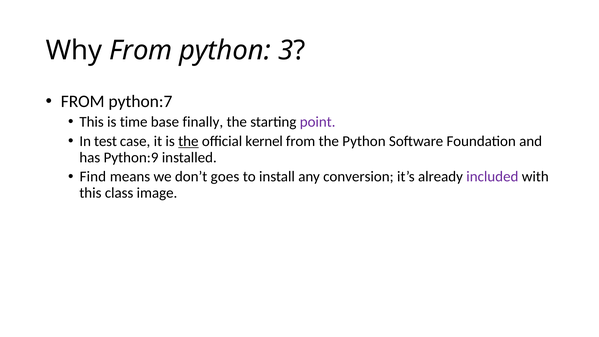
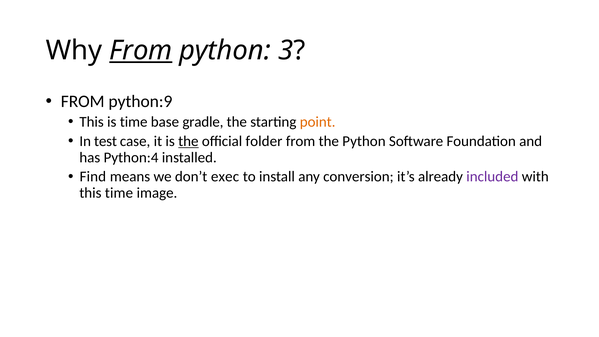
From at (141, 50) underline: none -> present
python:7: python:7 -> python:9
finally: finally -> gradle
point colour: purple -> orange
kernel: kernel -> folder
Python:9: Python:9 -> Python:4
goes: goes -> exec
this class: class -> time
